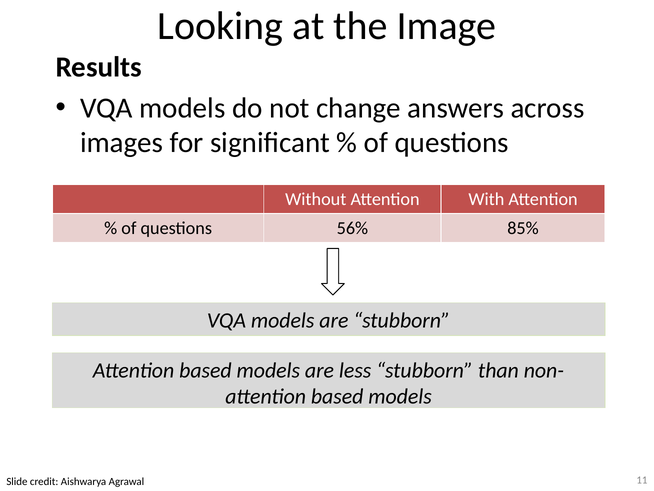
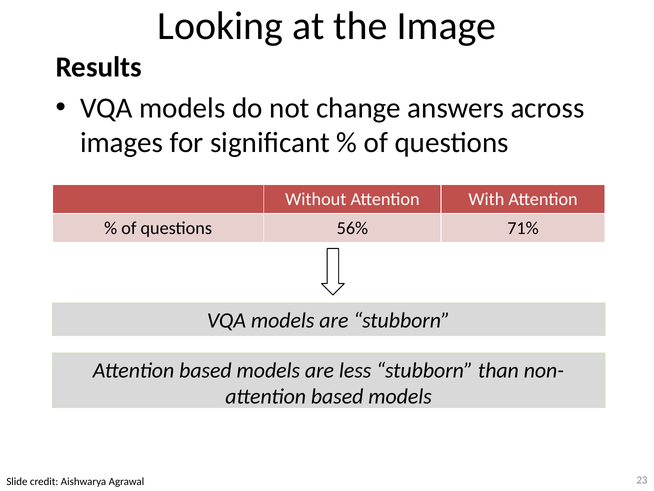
85%: 85% -> 71%
11: 11 -> 23
